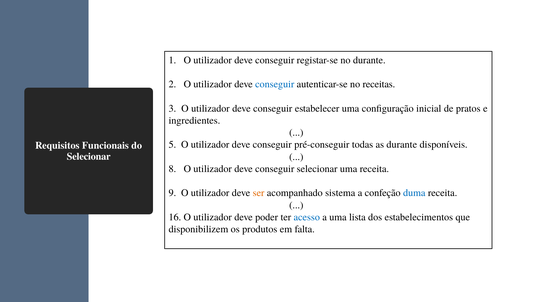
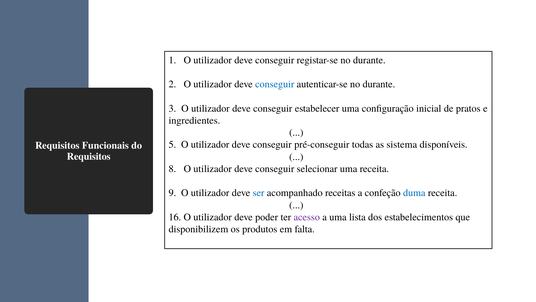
autenticar-se no receitas: receitas -> durante
as durante: durante -> sistema
Selecionar at (89, 156): Selecionar -> Requisitos
ser colour: orange -> blue
sistema: sistema -> receitas
acesso colour: blue -> purple
